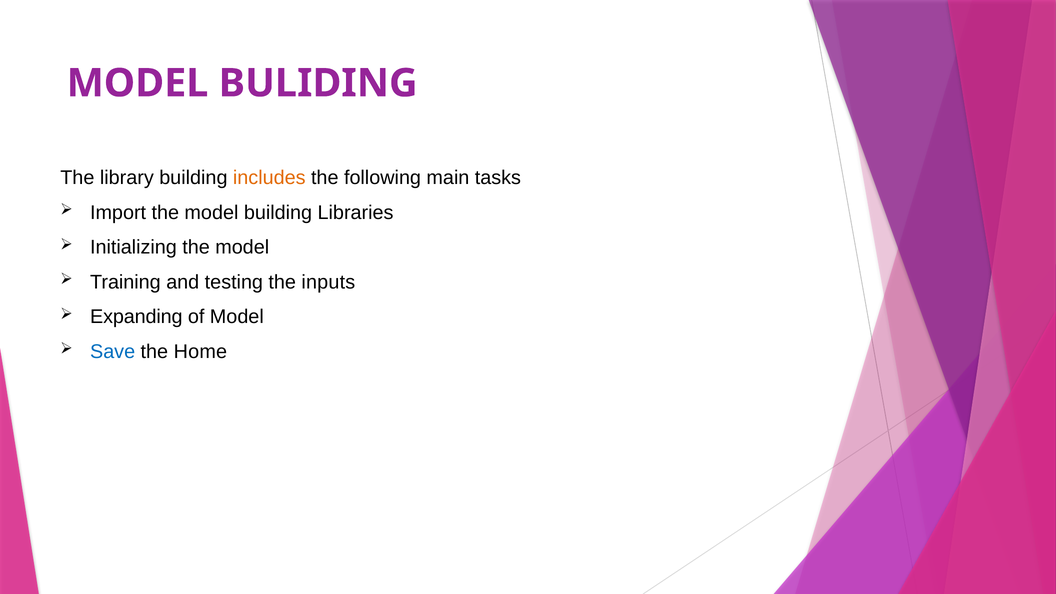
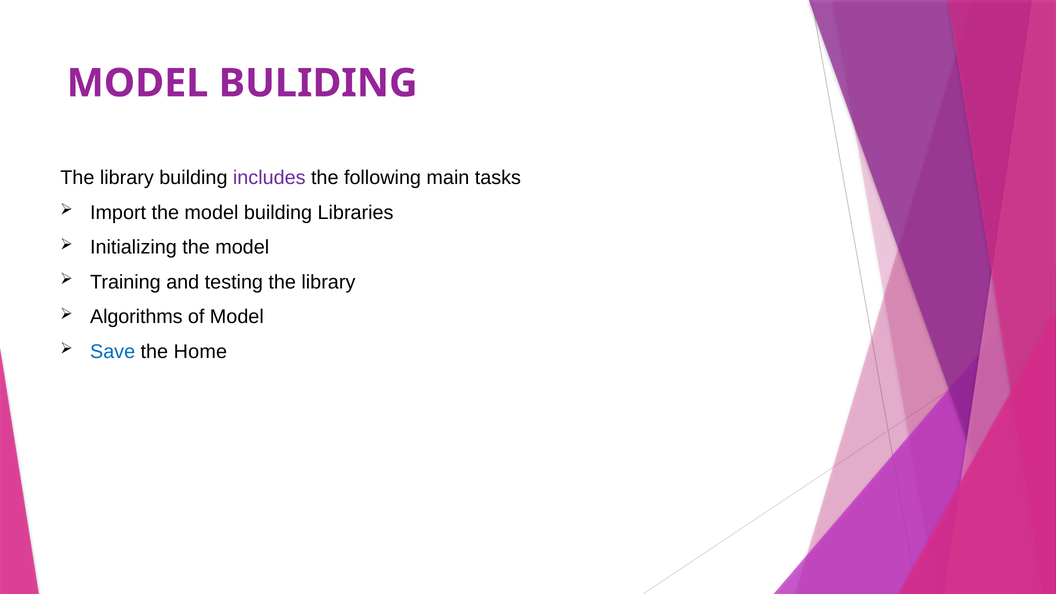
includes colour: orange -> purple
testing the inputs: inputs -> library
Expanding: Expanding -> Algorithms
